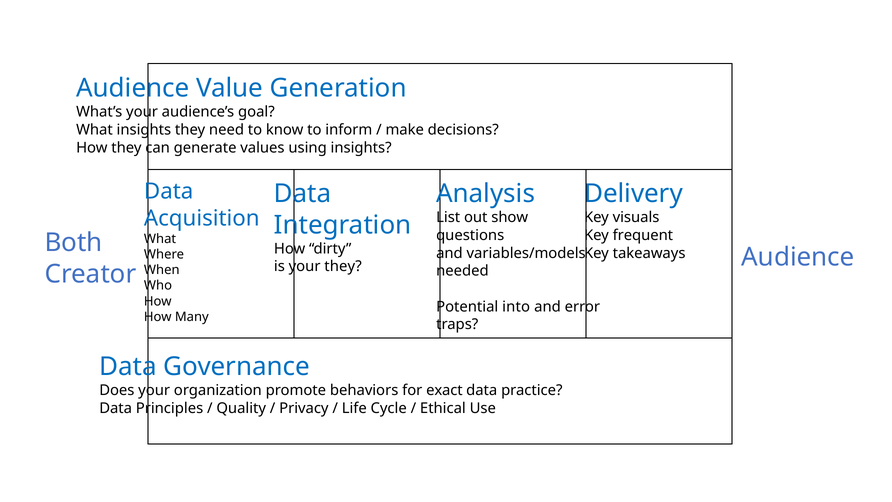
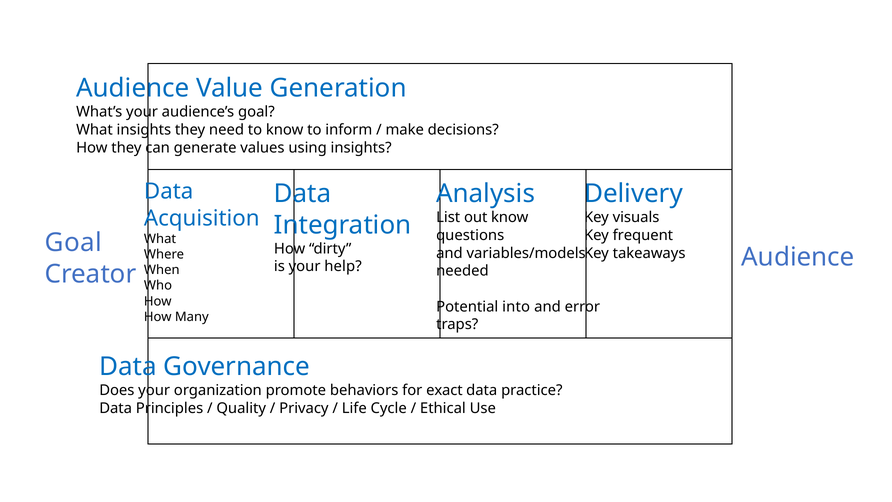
out show: show -> know
Both at (74, 243): Both -> Goal
your they: they -> help
